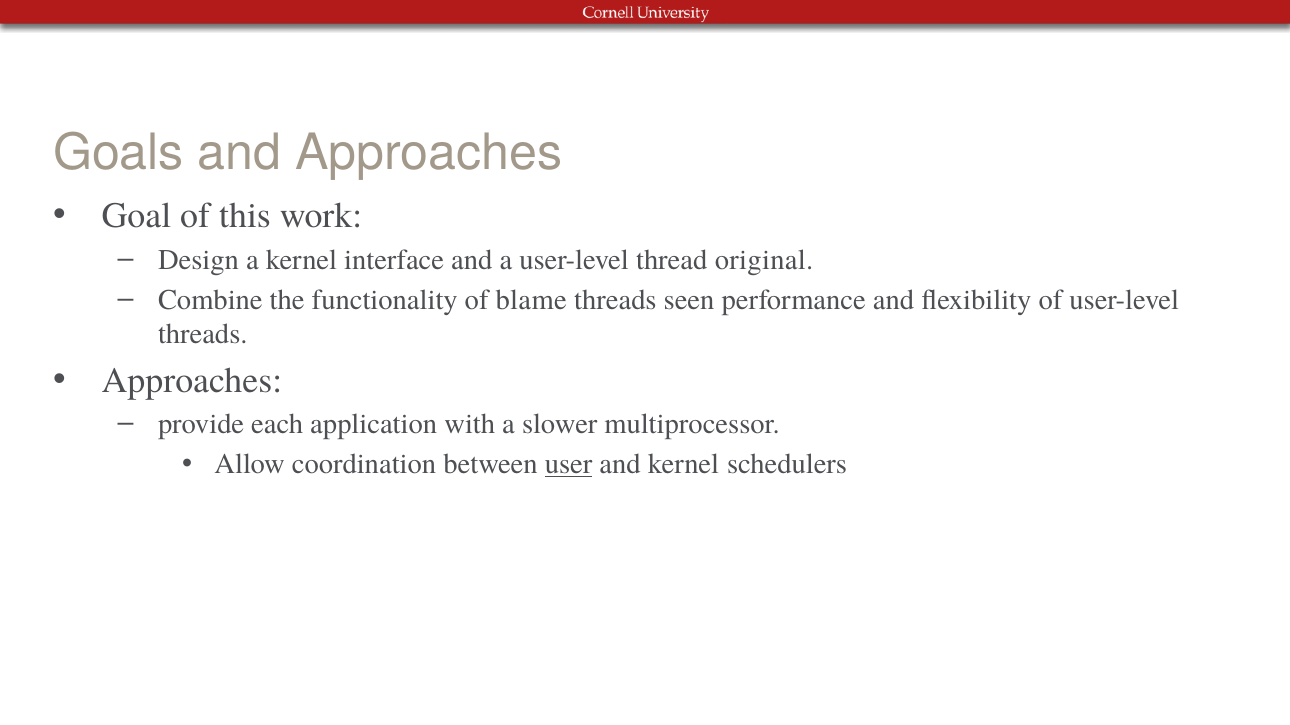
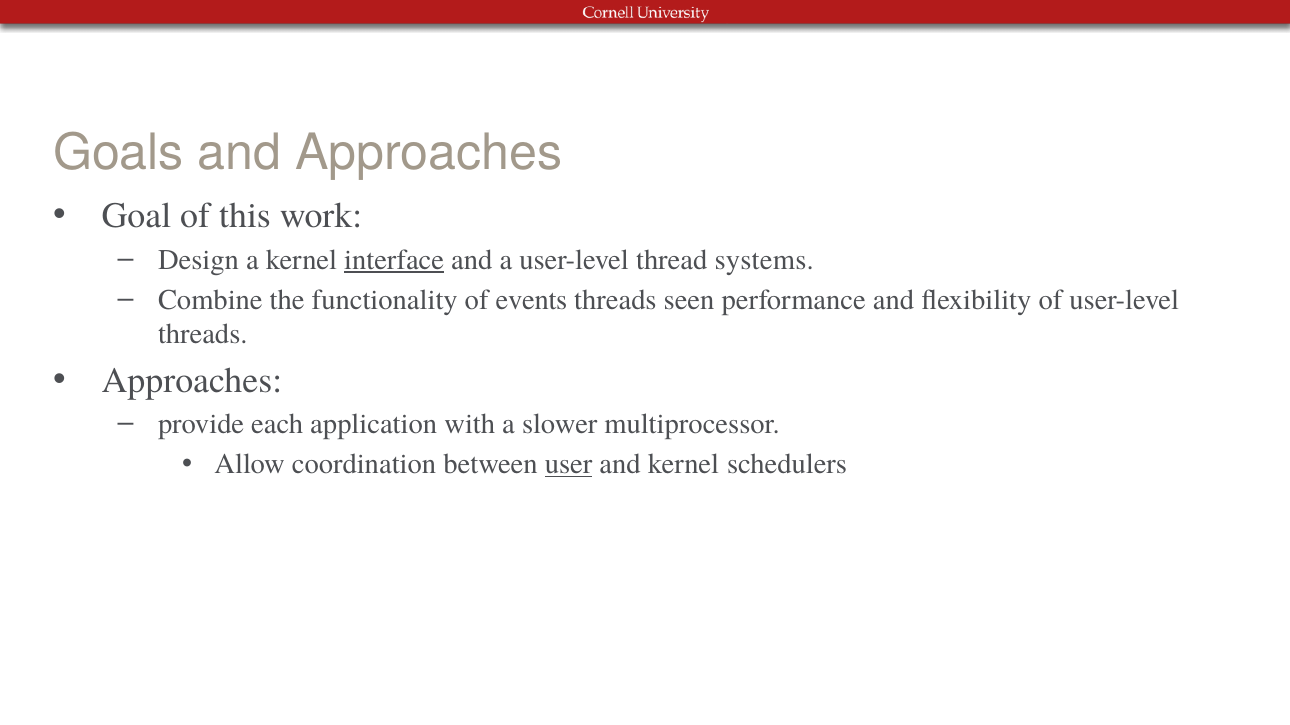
interface underline: none -> present
original: original -> systems
blame: blame -> events
